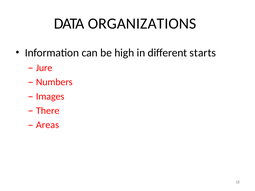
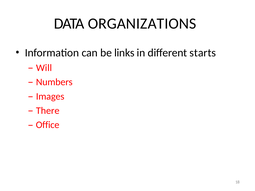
high: high -> links
Jure: Jure -> Will
Areas: Areas -> Office
